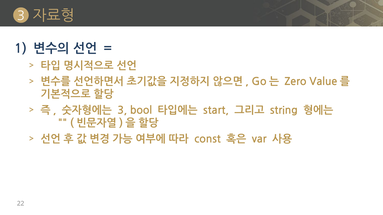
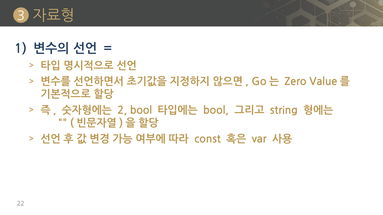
3 at (122, 111): 3 -> 2
start at (216, 111): start -> bool
